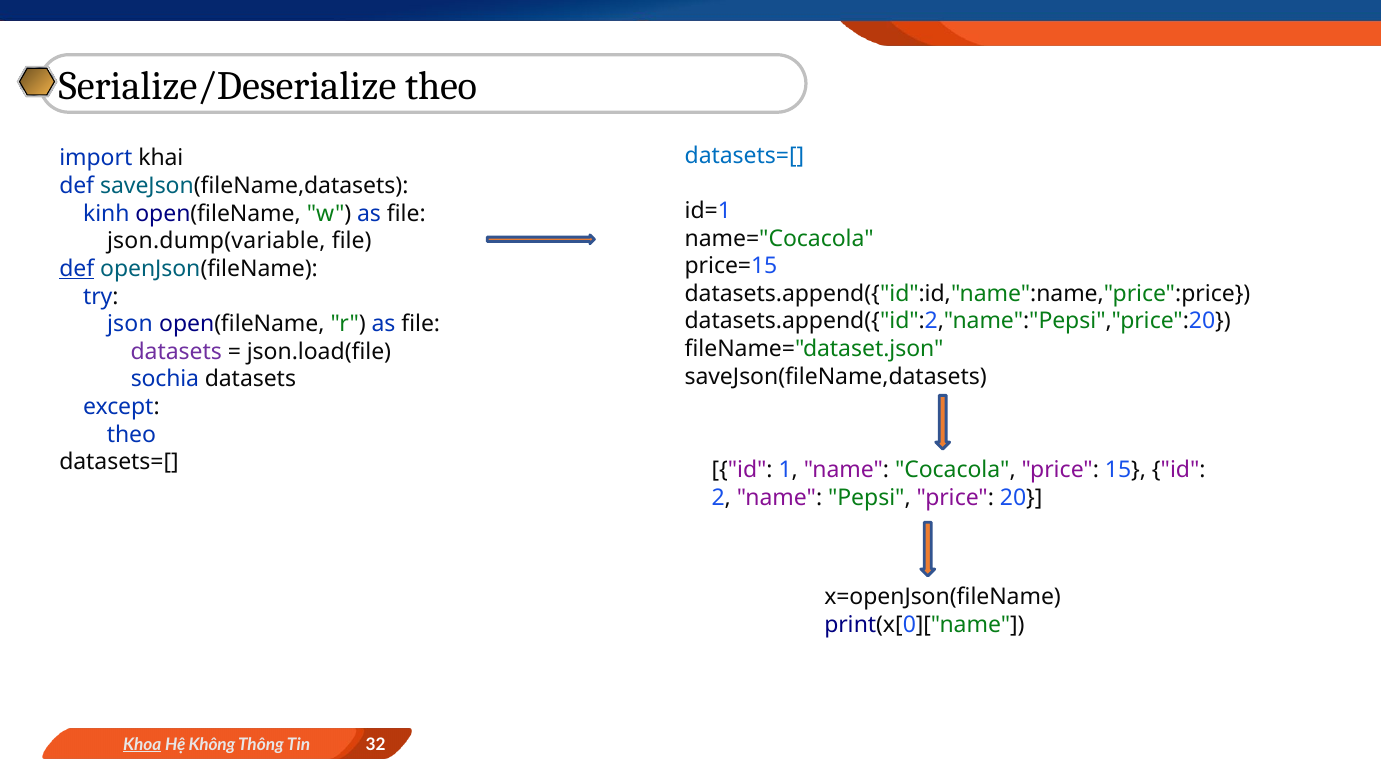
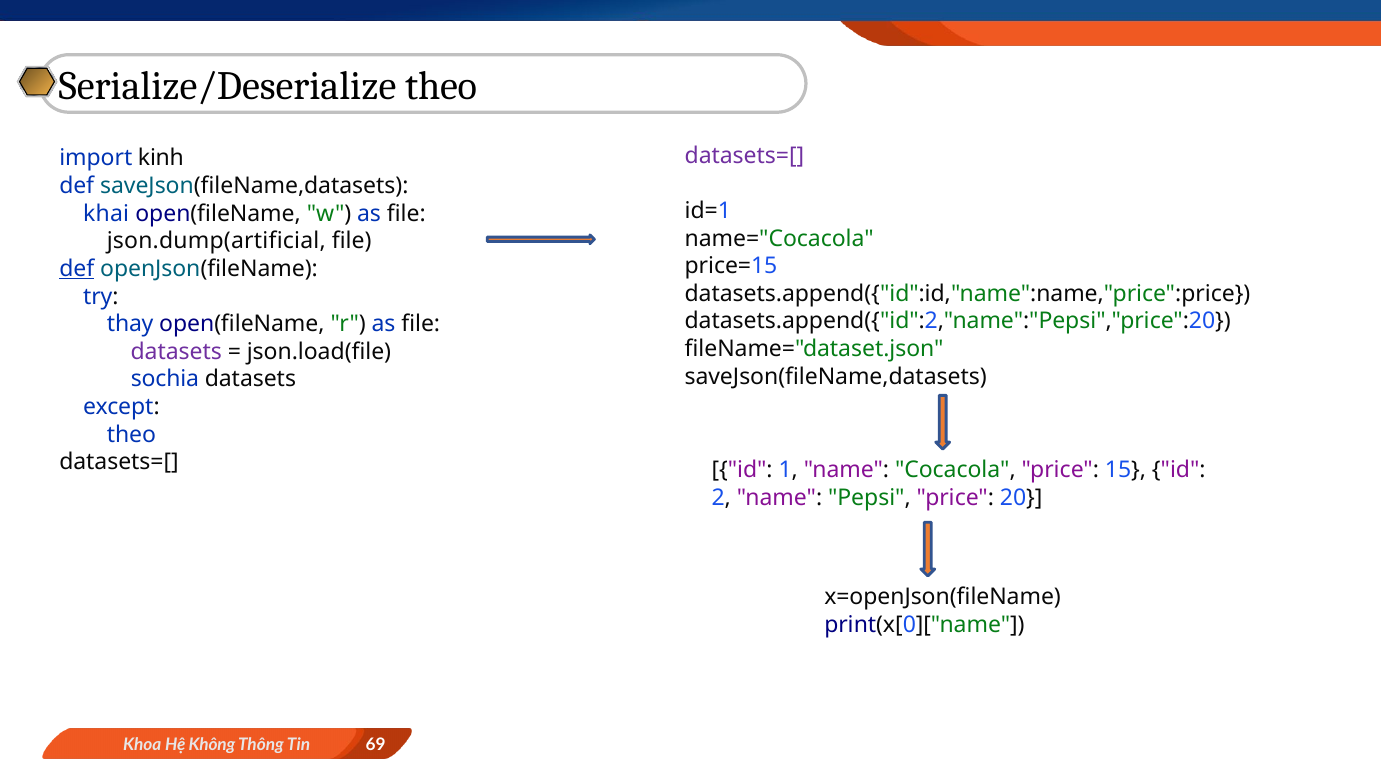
datasets=[ at (744, 156) colour: blue -> purple
khai: khai -> kinh
kinh: kinh -> khai
json.dump(variable: json.dump(variable -> json.dump(artificial
json: json -> thay
Khoa underline: present -> none
32: 32 -> 69
